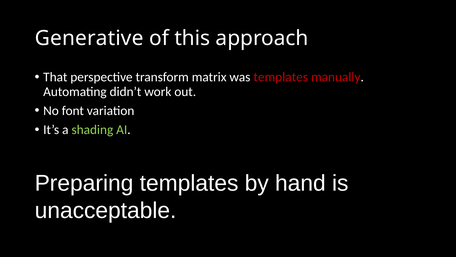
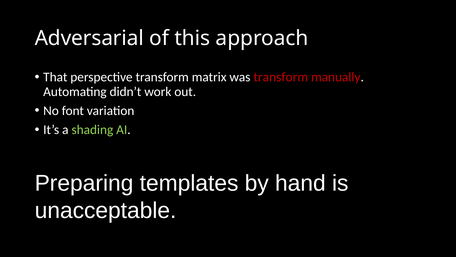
Generative: Generative -> Adversarial
was templates: templates -> transform
